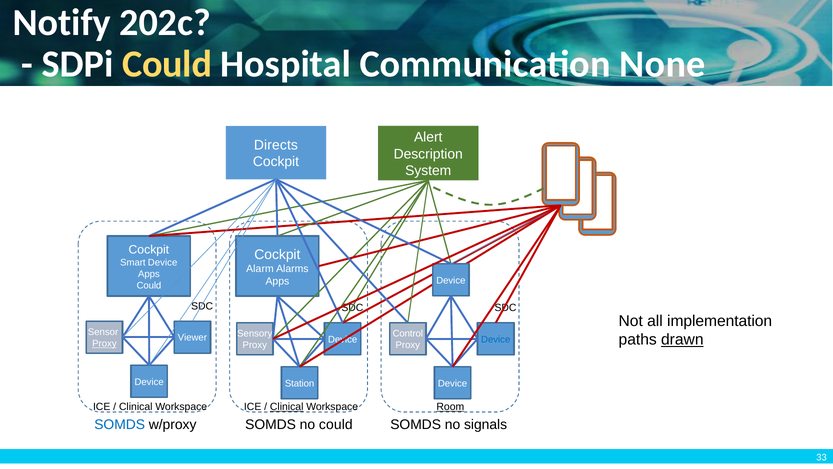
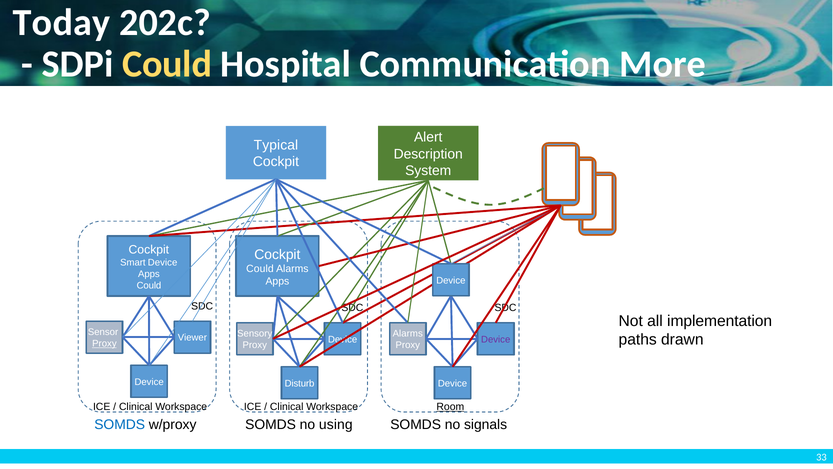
Notify: Notify -> Today
None: None -> More
Directs: Directs -> Typical
Alarm at (260, 269): Alarm -> Could
Control at (408, 333): Control -> Alarms
drawn underline: present -> none
Device at (496, 339) colour: blue -> purple
Station: Station -> Disturb
Clinical at (287, 406) underline: present -> none
no could: could -> using
